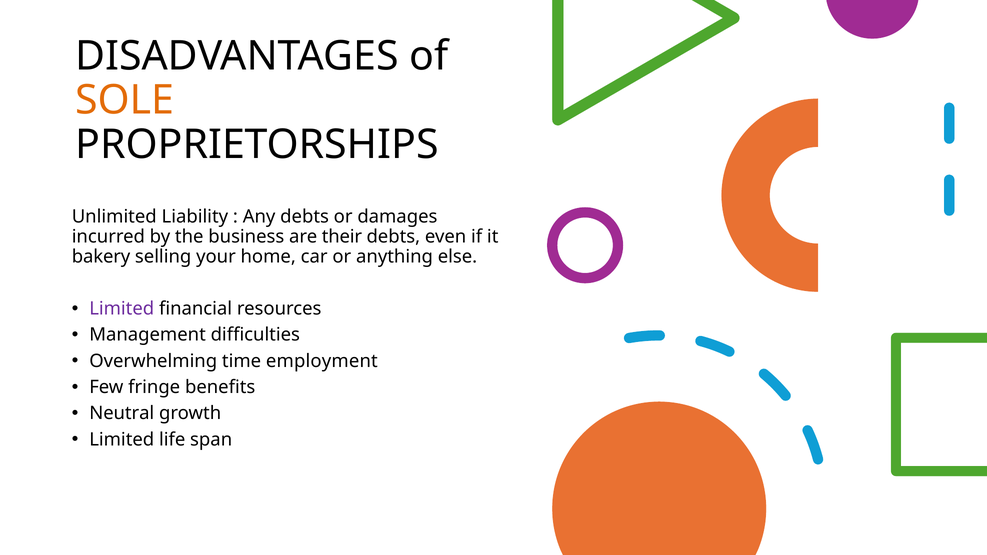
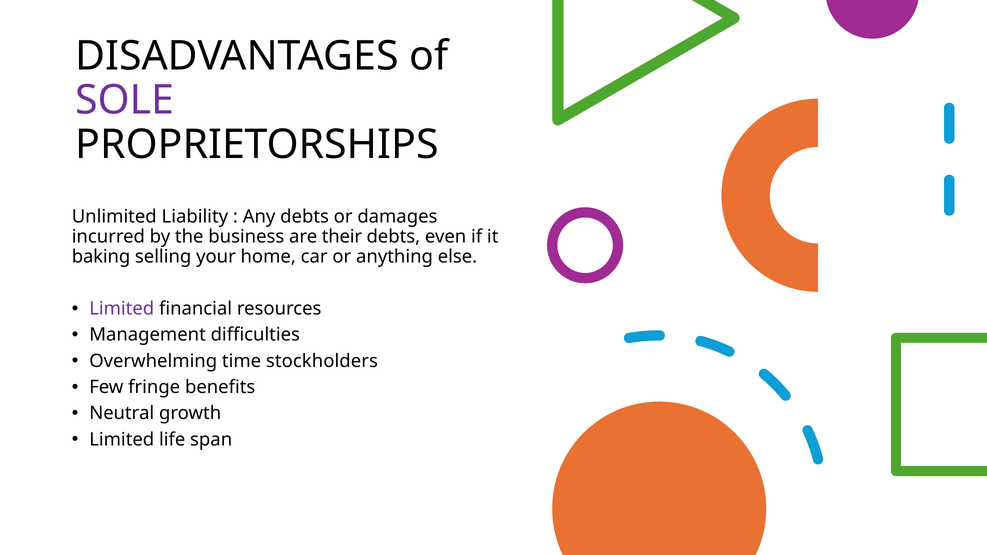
SOLE colour: orange -> purple
bakery: bakery -> baking
employment: employment -> stockholders
